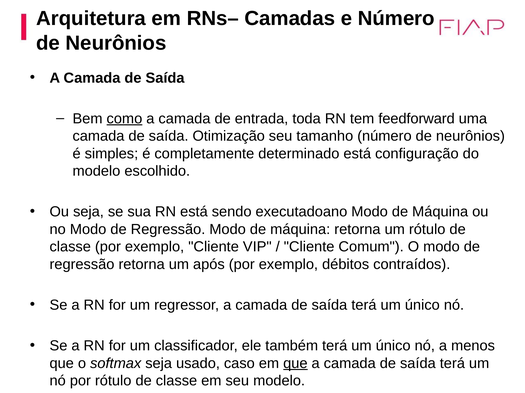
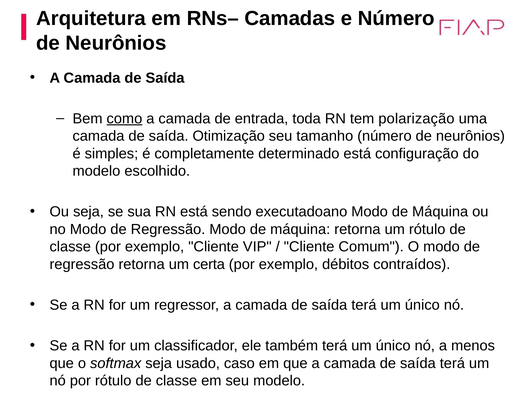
feedforward: feedforward -> polarização
após: após -> certa
que at (295, 364) underline: present -> none
